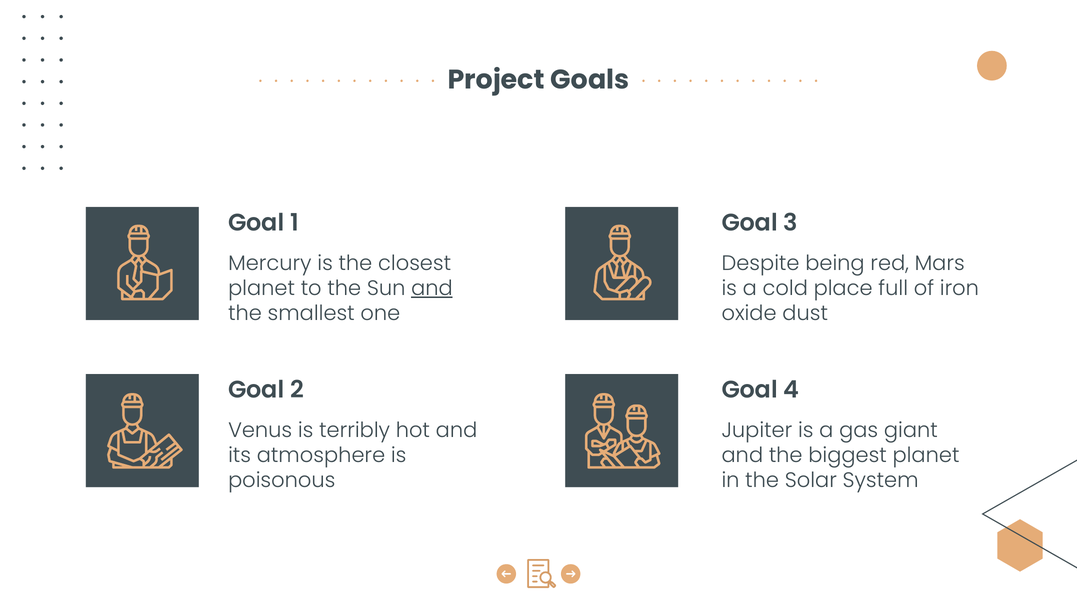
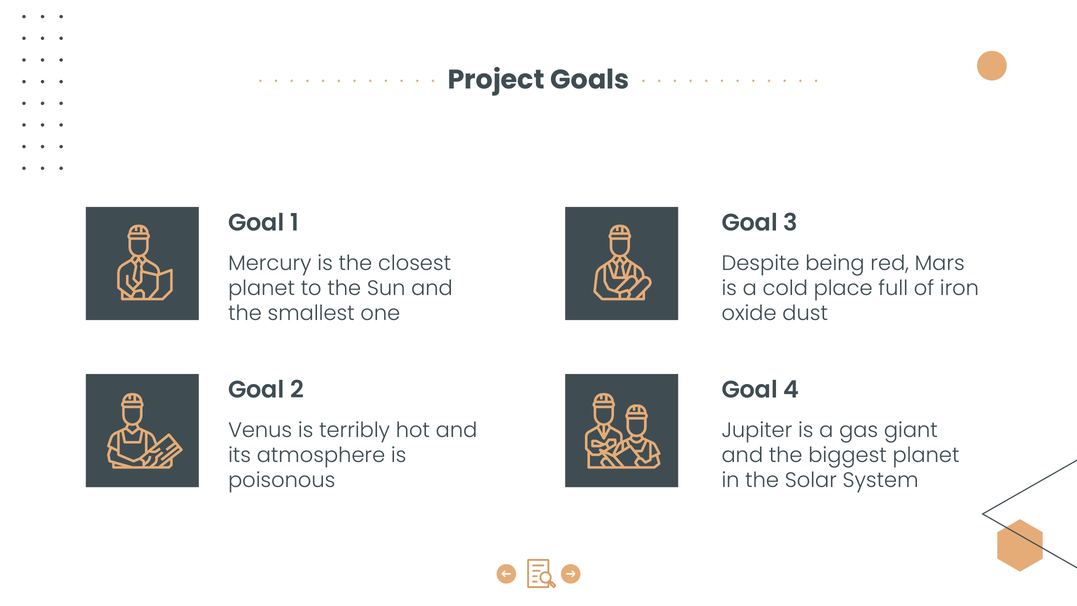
and at (432, 288) underline: present -> none
